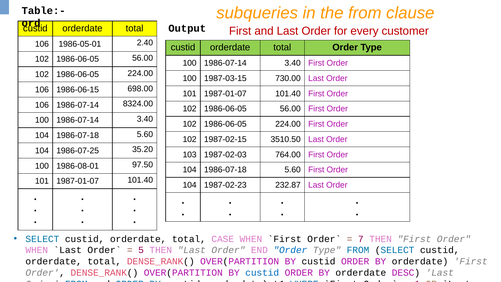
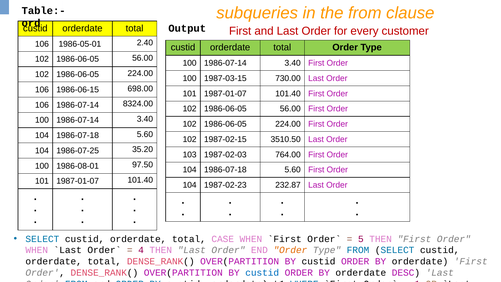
7: 7 -> 5
5: 5 -> 4
Order at (290, 250) colour: blue -> orange
